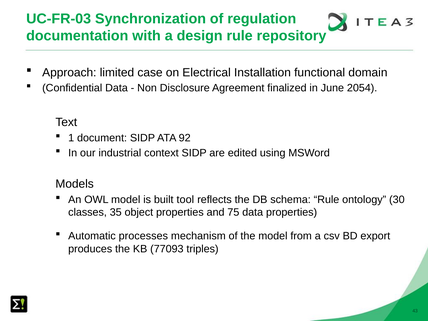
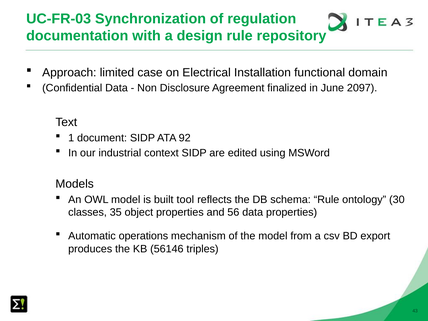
2054: 2054 -> 2097
75: 75 -> 56
processes: processes -> operations
77093: 77093 -> 56146
